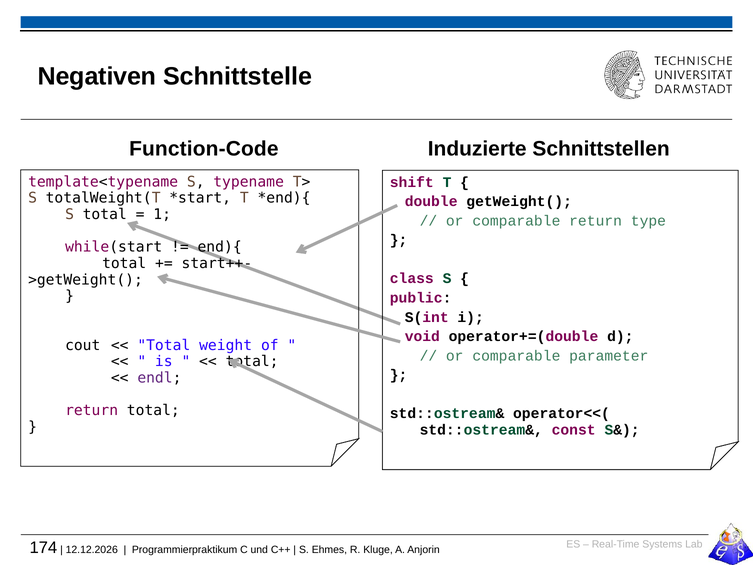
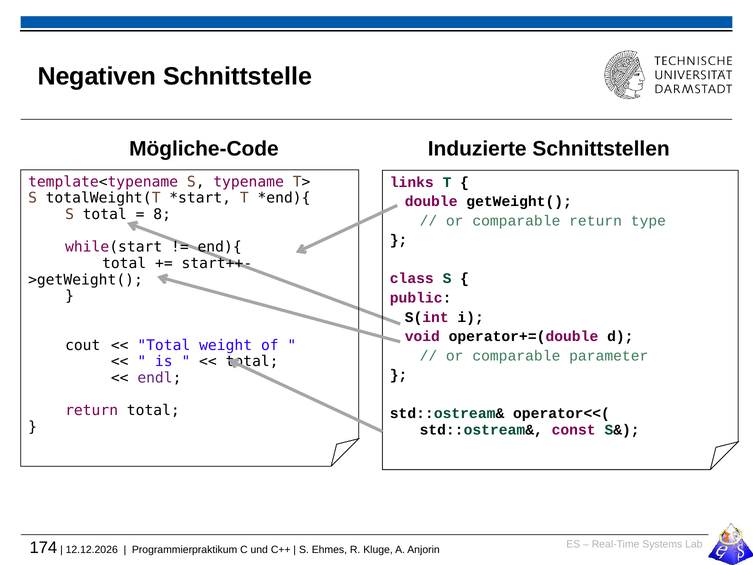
Function-Code: Function-Code -> Mögliche-Code
shift: shift -> links
1: 1 -> 8
